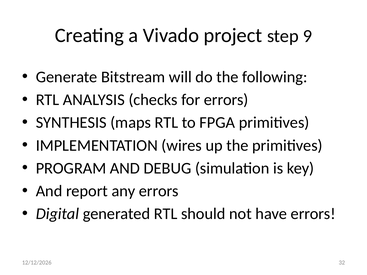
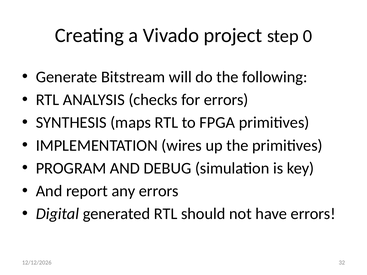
9: 9 -> 0
